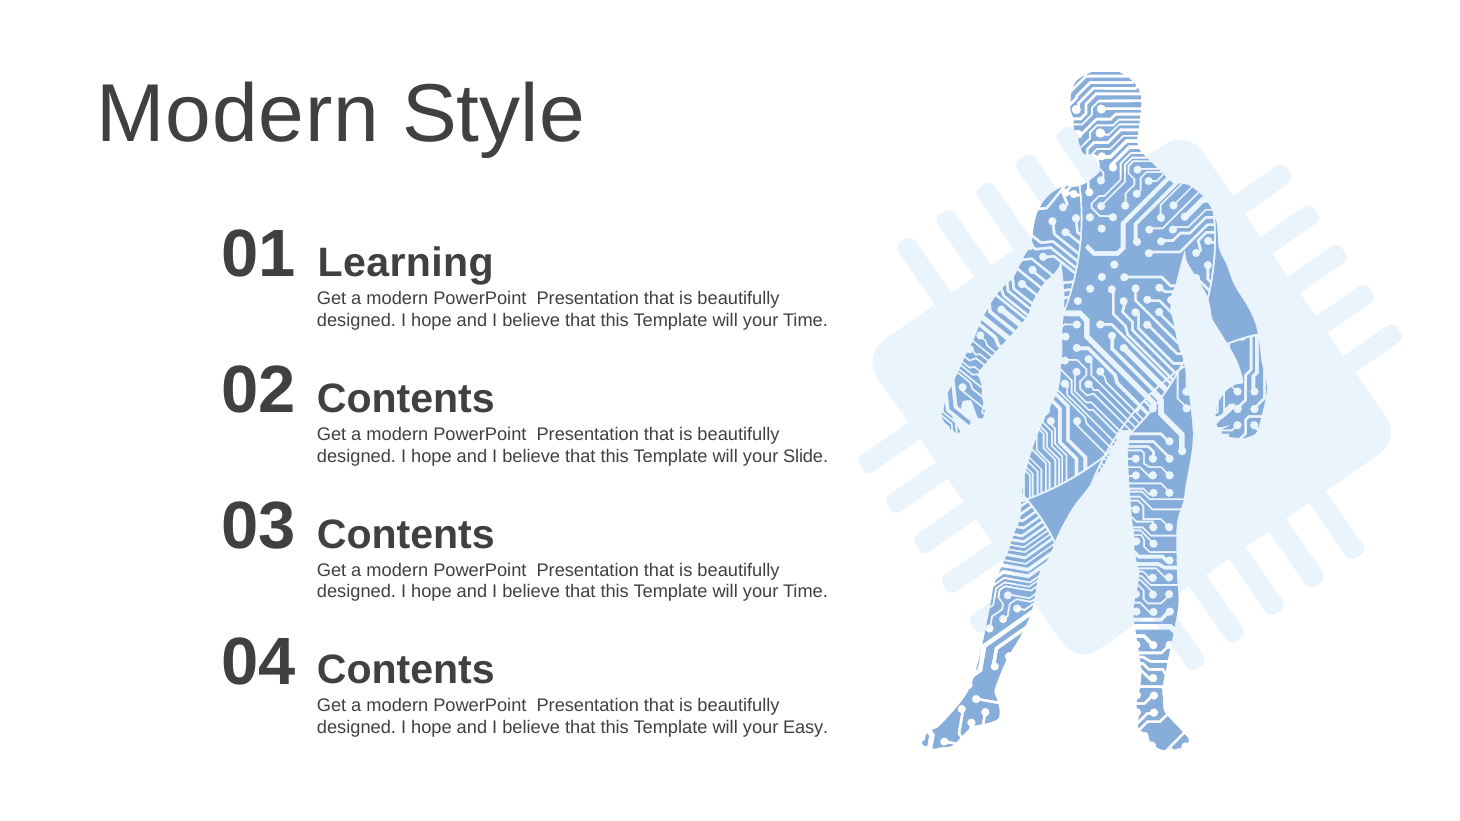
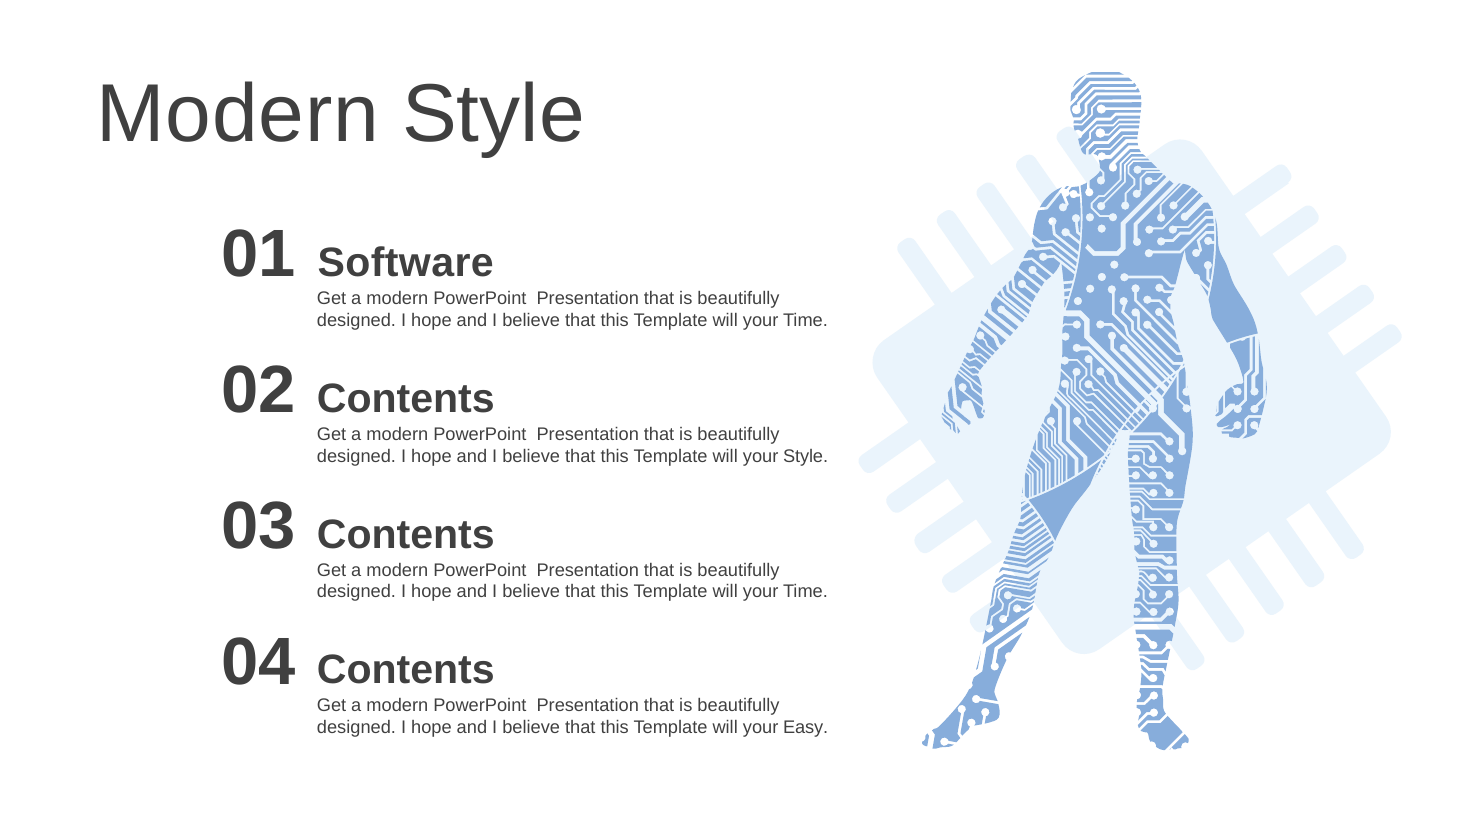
Learning: Learning -> Software
your Slide: Slide -> Style
